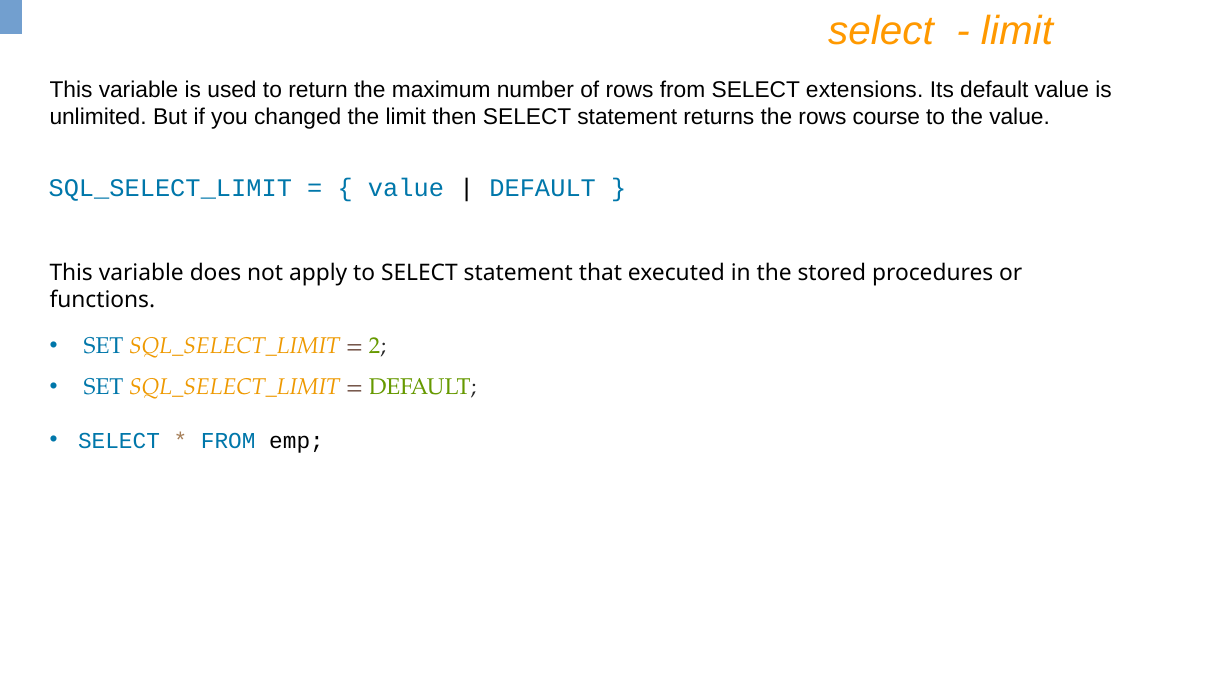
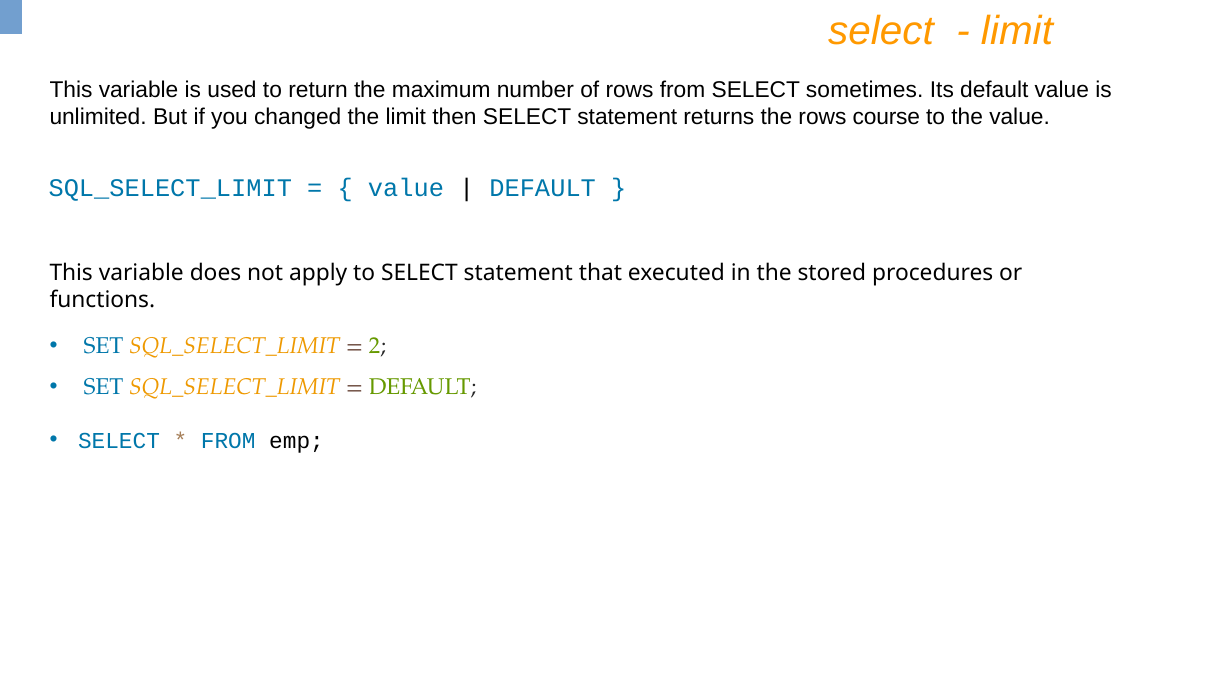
extensions: extensions -> sometimes
